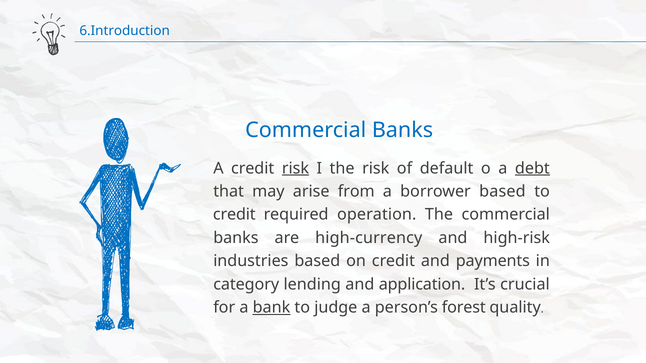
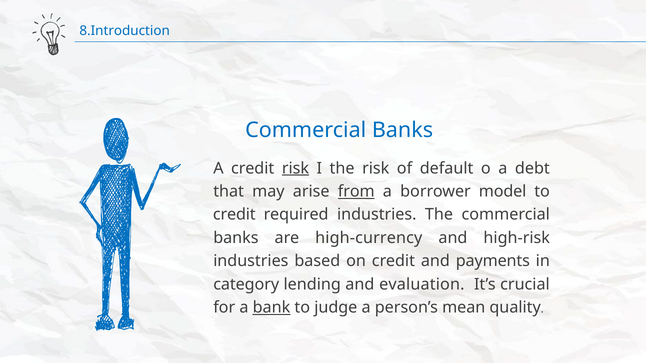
6.Introduction: 6.Introduction -> 8.Introduction
debt underline: present -> none
from underline: none -> present
borrower based: based -> model
required operation: operation -> industries
application: application -> evaluation
forest: forest -> mean
